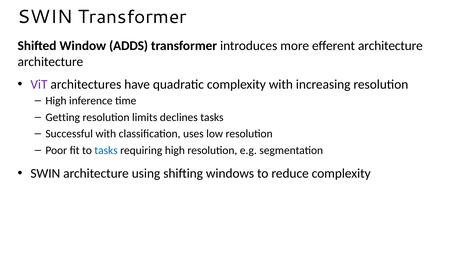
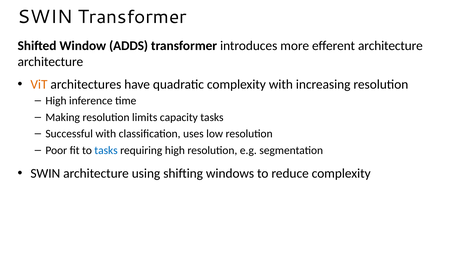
ViT colour: purple -> orange
Getting: Getting -> Making
declines: declines -> capacity
